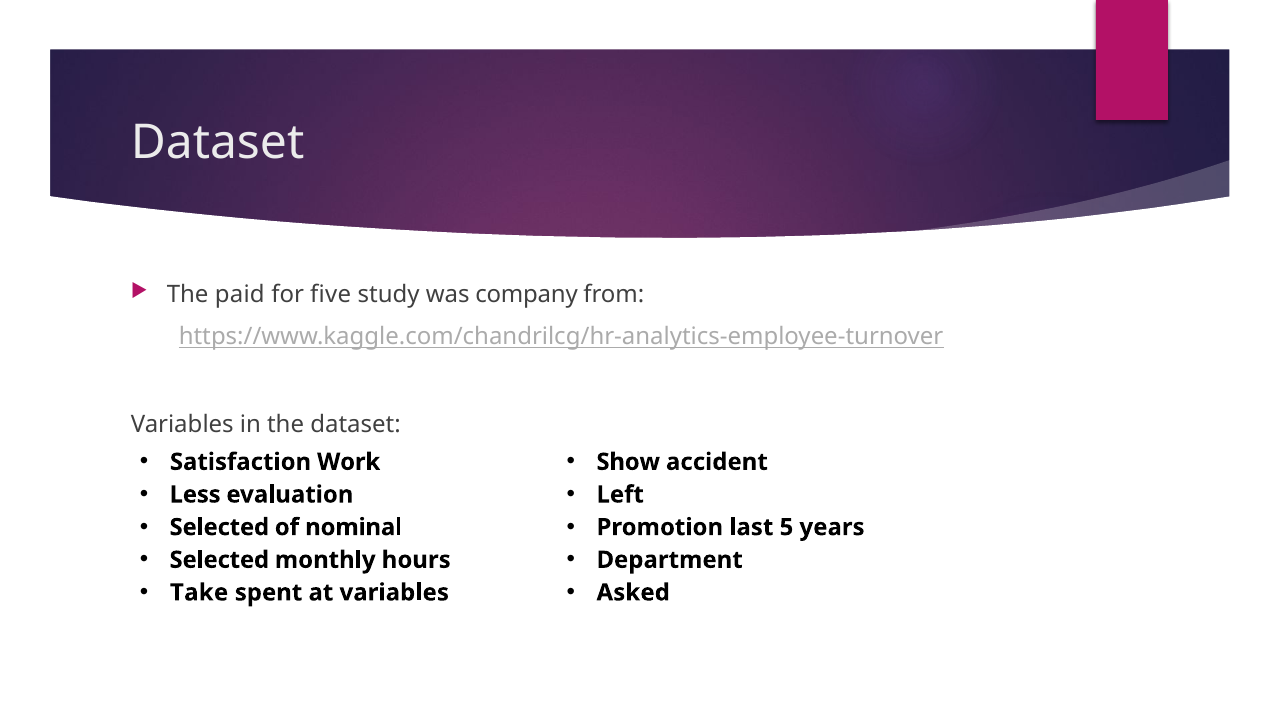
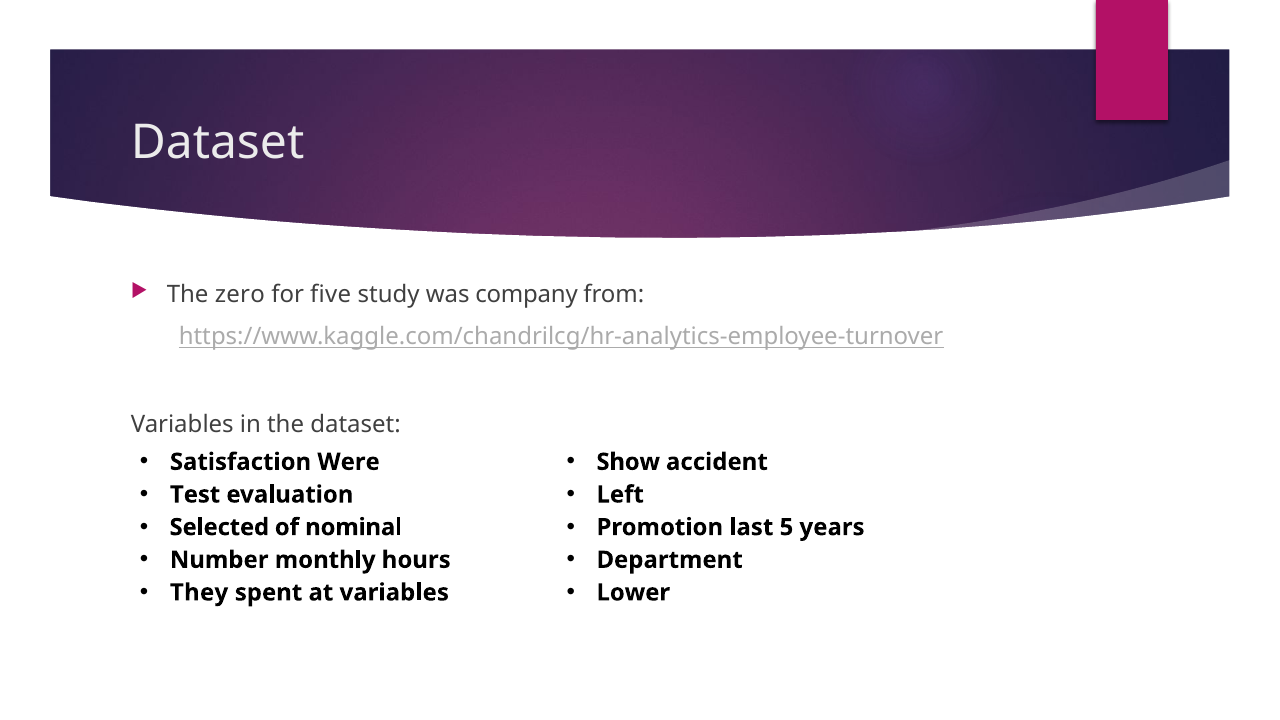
paid: paid -> zero
Work: Work -> Were
Less: Less -> Test
Selected at (219, 560): Selected -> Number
Take: Take -> They
Asked: Asked -> Lower
